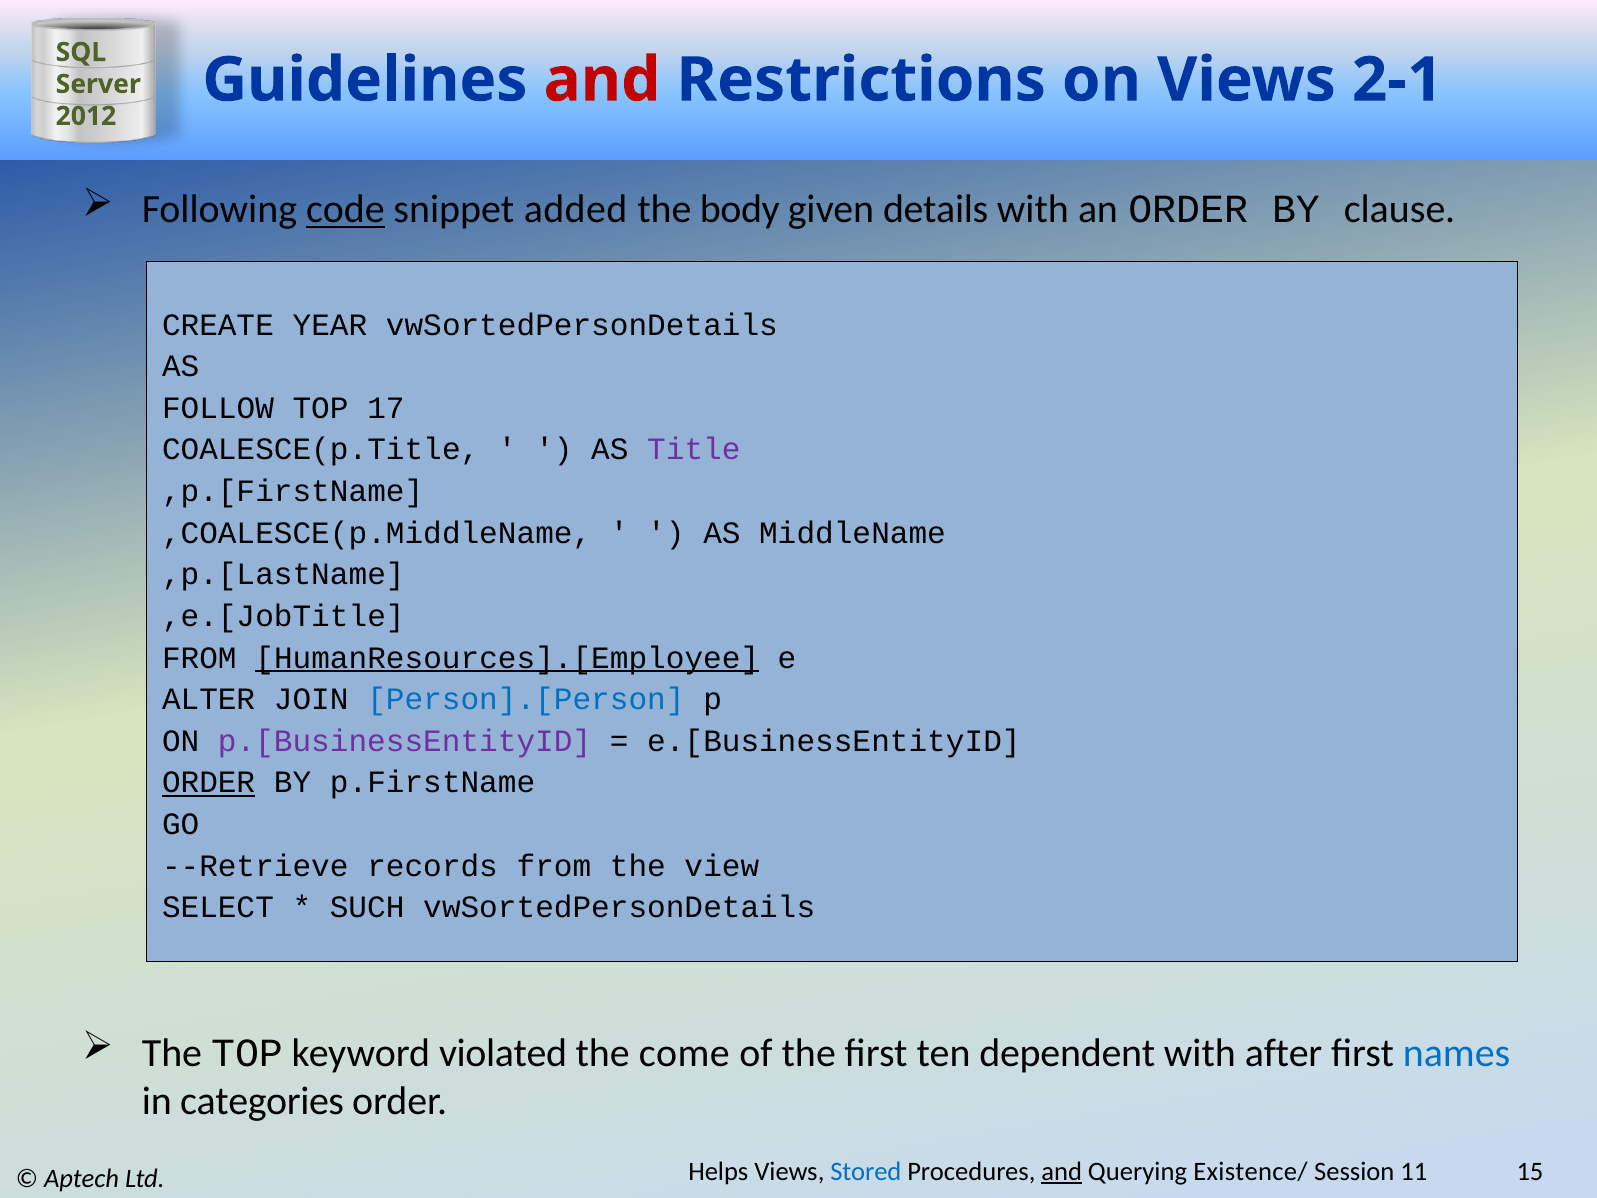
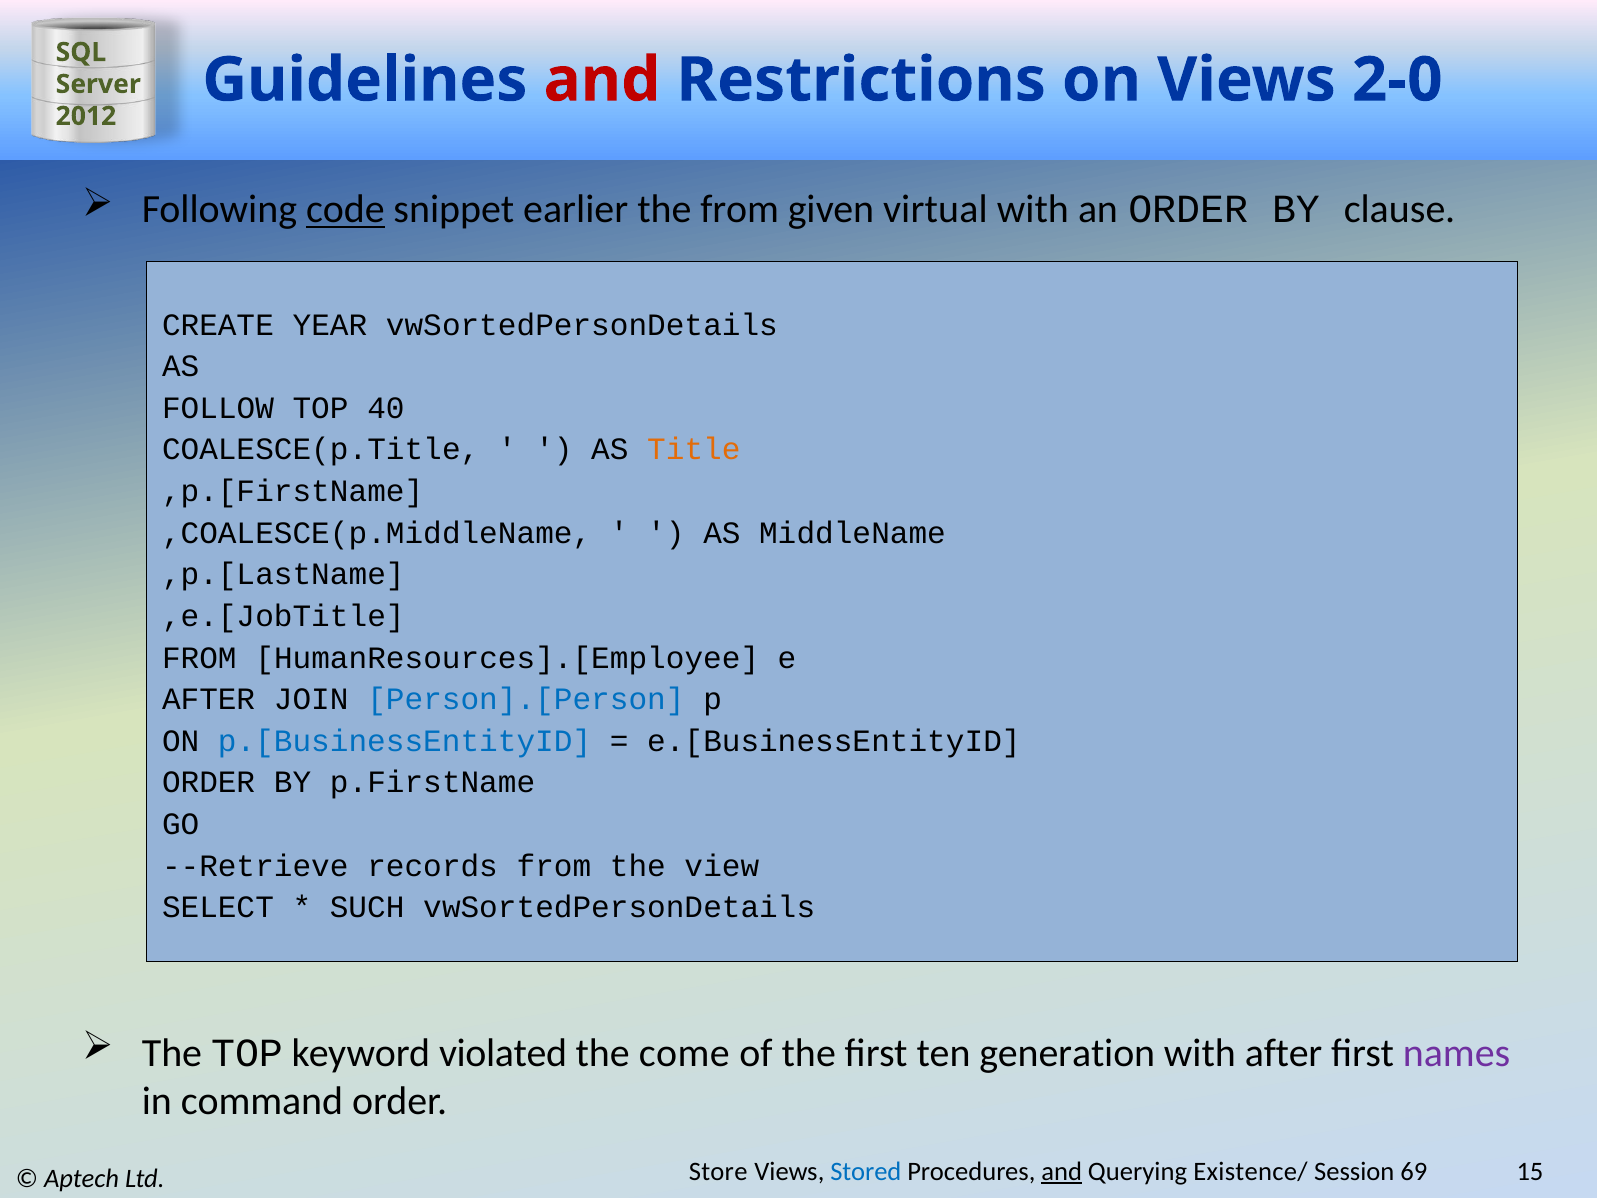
2-1: 2-1 -> 2-0
added: added -> earlier
the body: body -> from
details: details -> virtual
17: 17 -> 40
Title colour: purple -> orange
HumanResources].[Employee underline: present -> none
ALTER at (209, 699): ALTER -> AFTER
p.[BusinessEntityID colour: purple -> blue
ORDER at (209, 783) underline: present -> none
dependent: dependent -> generation
names colour: blue -> purple
categories: categories -> command
Helps: Helps -> Store
11: 11 -> 69
